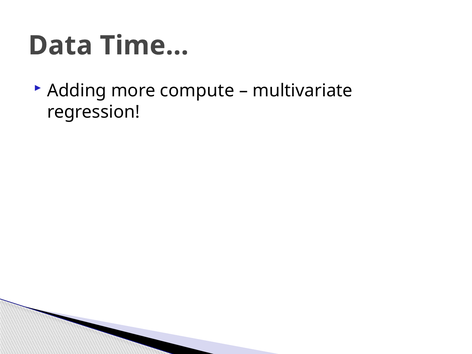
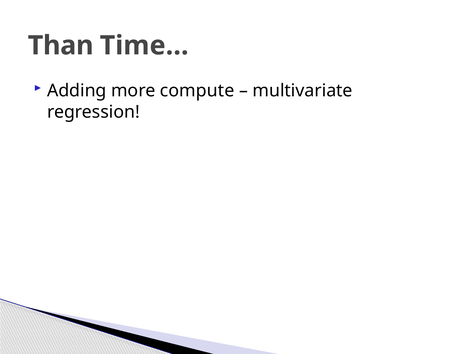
Data: Data -> Than
